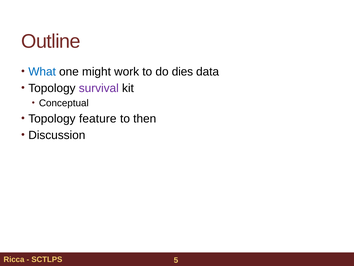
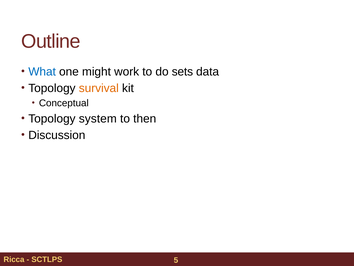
dies: dies -> sets
survival colour: purple -> orange
feature: feature -> system
